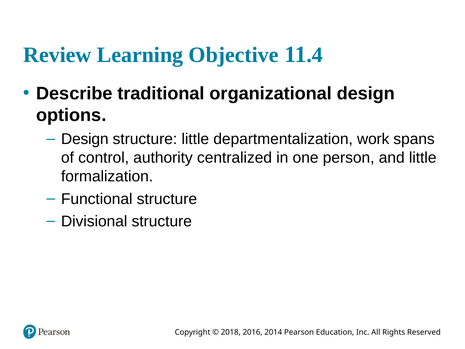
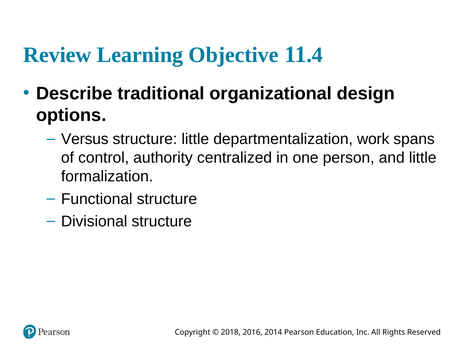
Design at (85, 139): Design -> Versus
